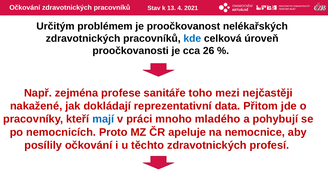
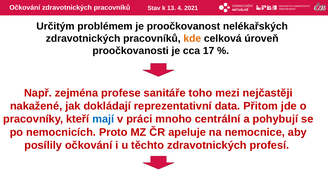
kde colour: blue -> orange
26: 26 -> 17
mladého: mladého -> centrální
